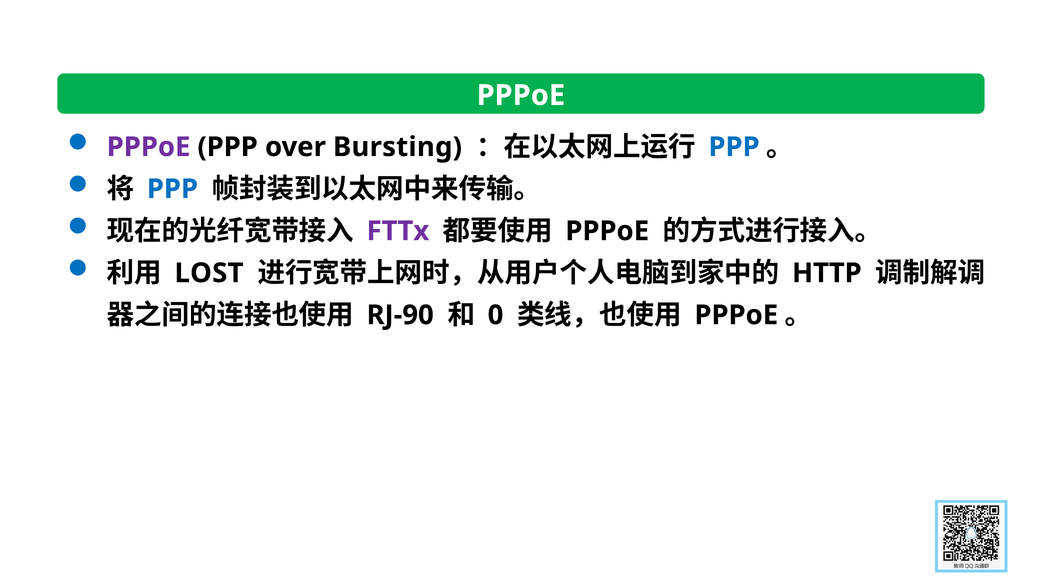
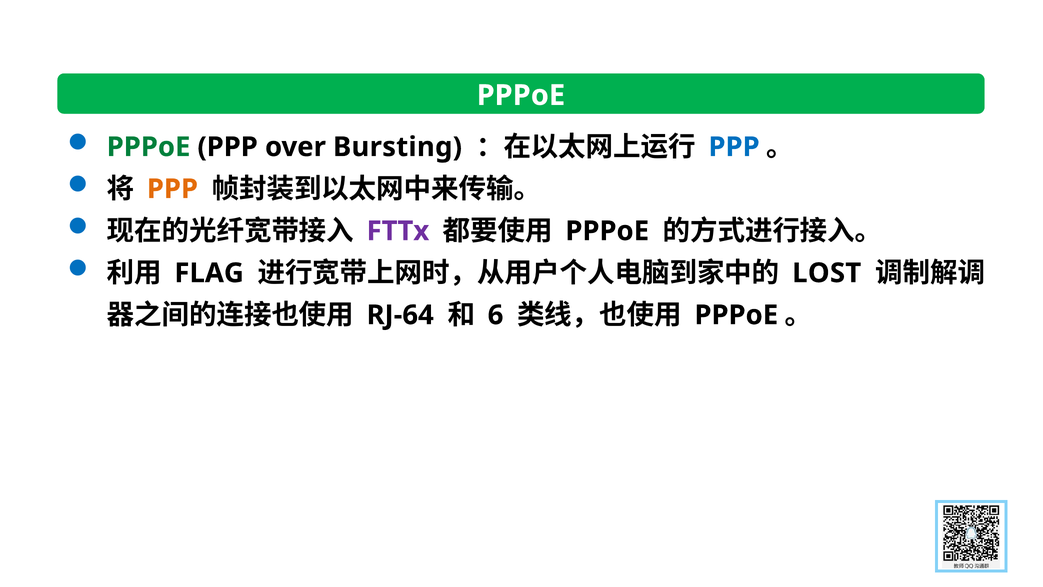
PPPoE at (149, 147) colour: purple -> green
PPP at (172, 189) colour: blue -> orange
LOST: LOST -> FLAG
HTTP: HTTP -> LOST
RJ-90: RJ-90 -> RJ-64
0: 0 -> 6
